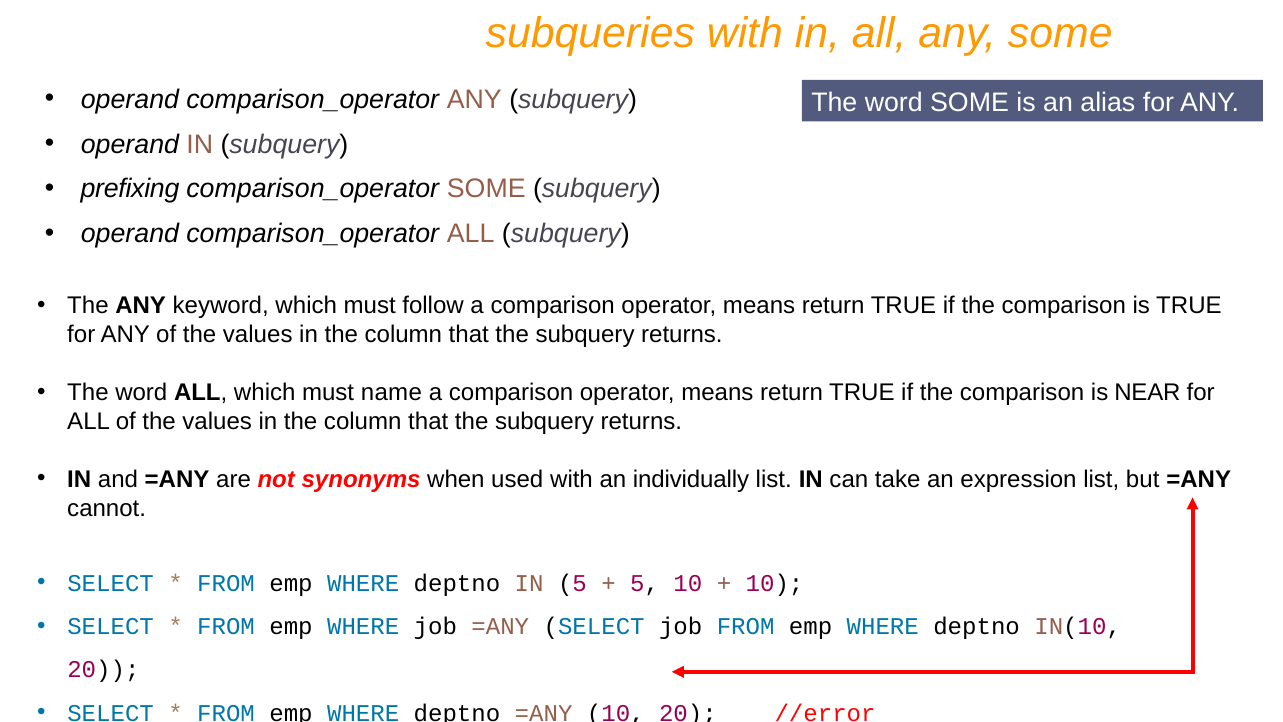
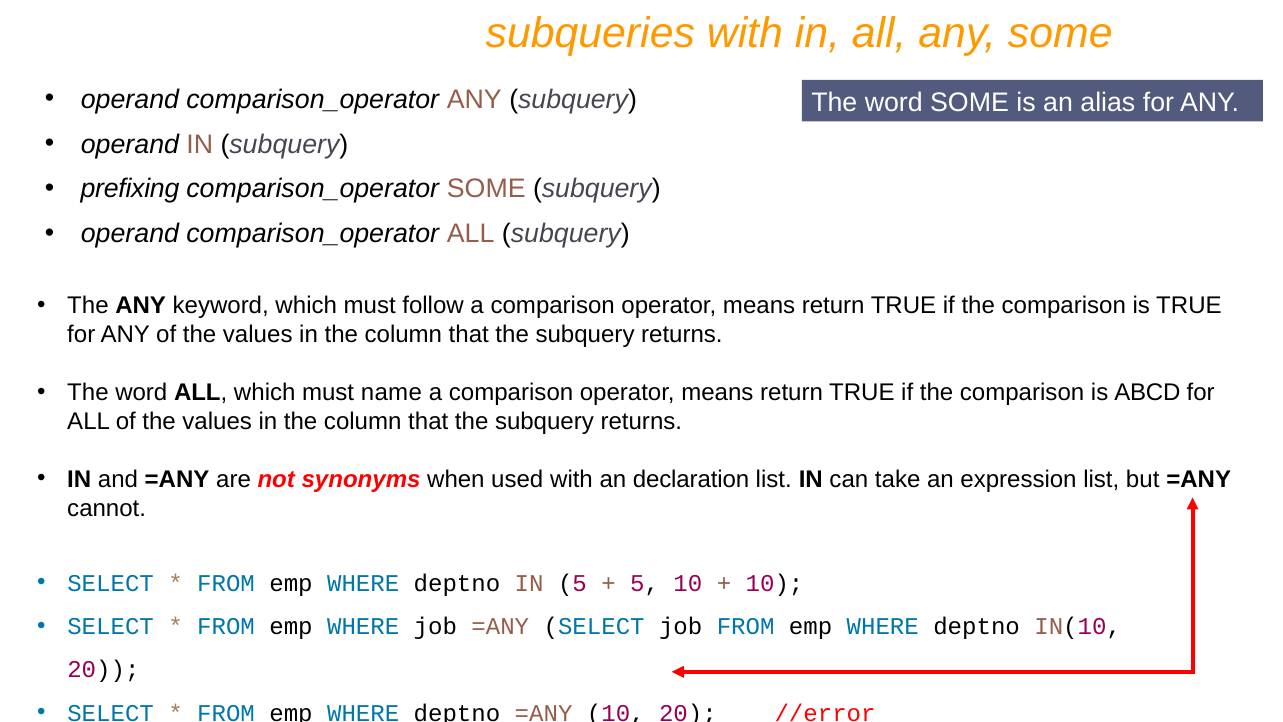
NEAR: NEAR -> ABCD
individually: individually -> declaration
